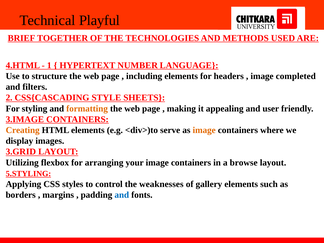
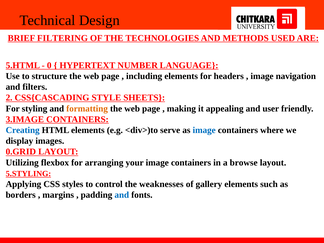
Playful: Playful -> Design
TOGETHER: TOGETHER -> FILTERING
4.HTML: 4.HTML -> 5.HTML
1: 1 -> 0
completed: completed -> navigation
Creating colour: orange -> blue
image at (204, 130) colour: orange -> blue
3.GRID: 3.GRID -> 0.GRID
